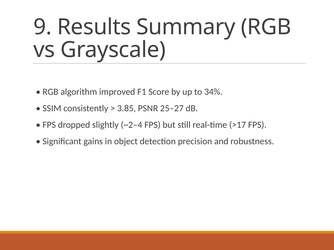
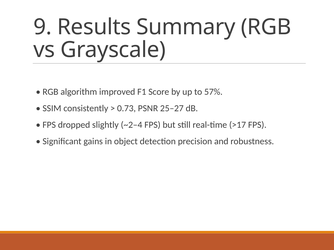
34%: 34% -> 57%
3.85: 3.85 -> 0.73
